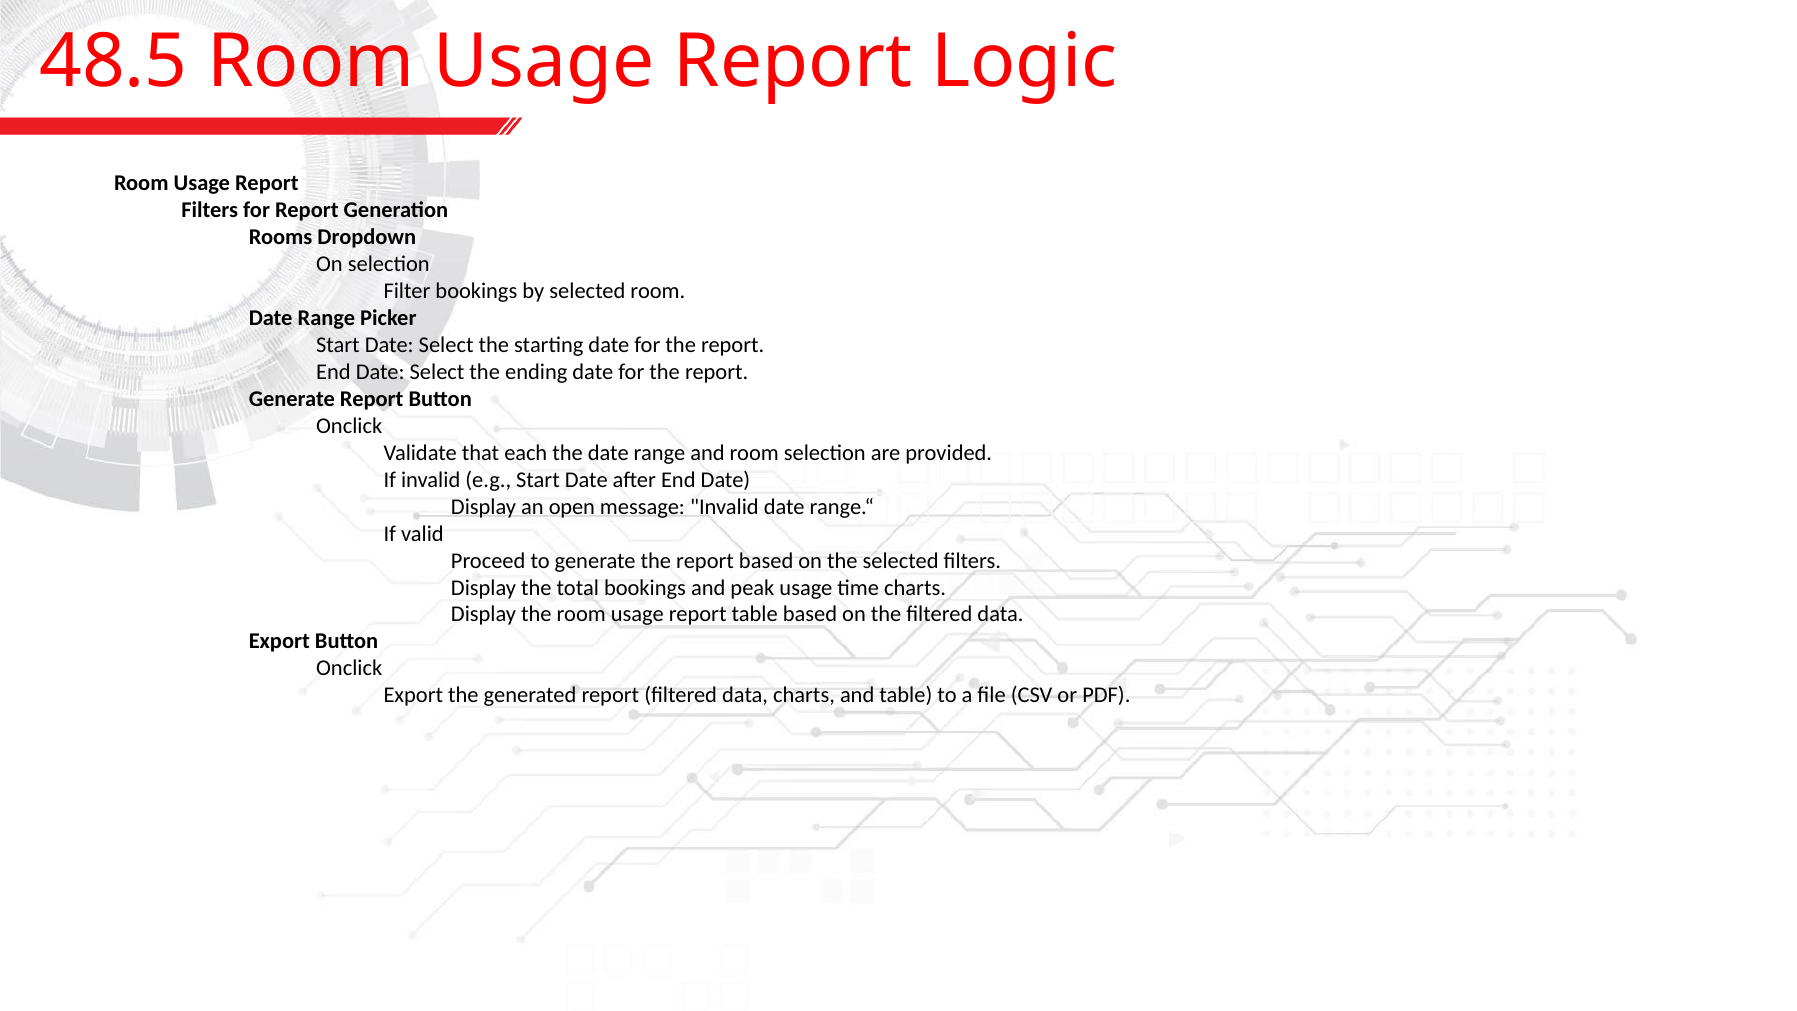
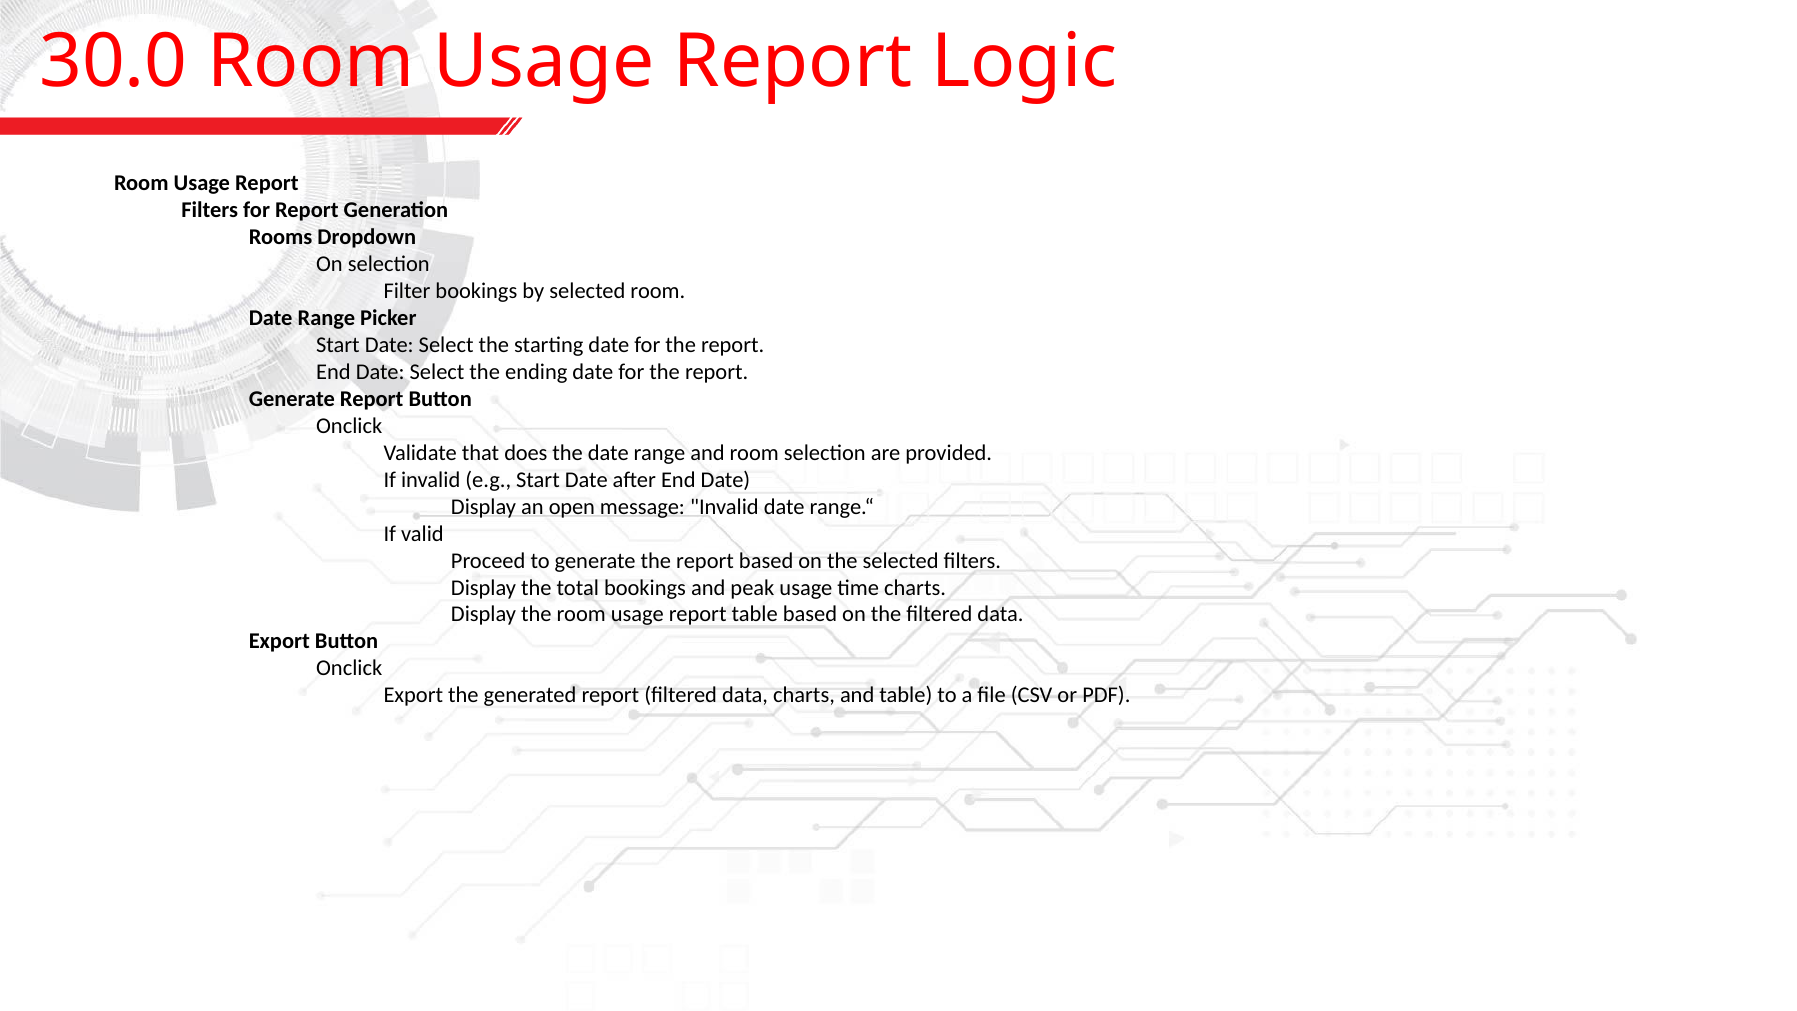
48.5: 48.5 -> 30.0
each: each -> does
